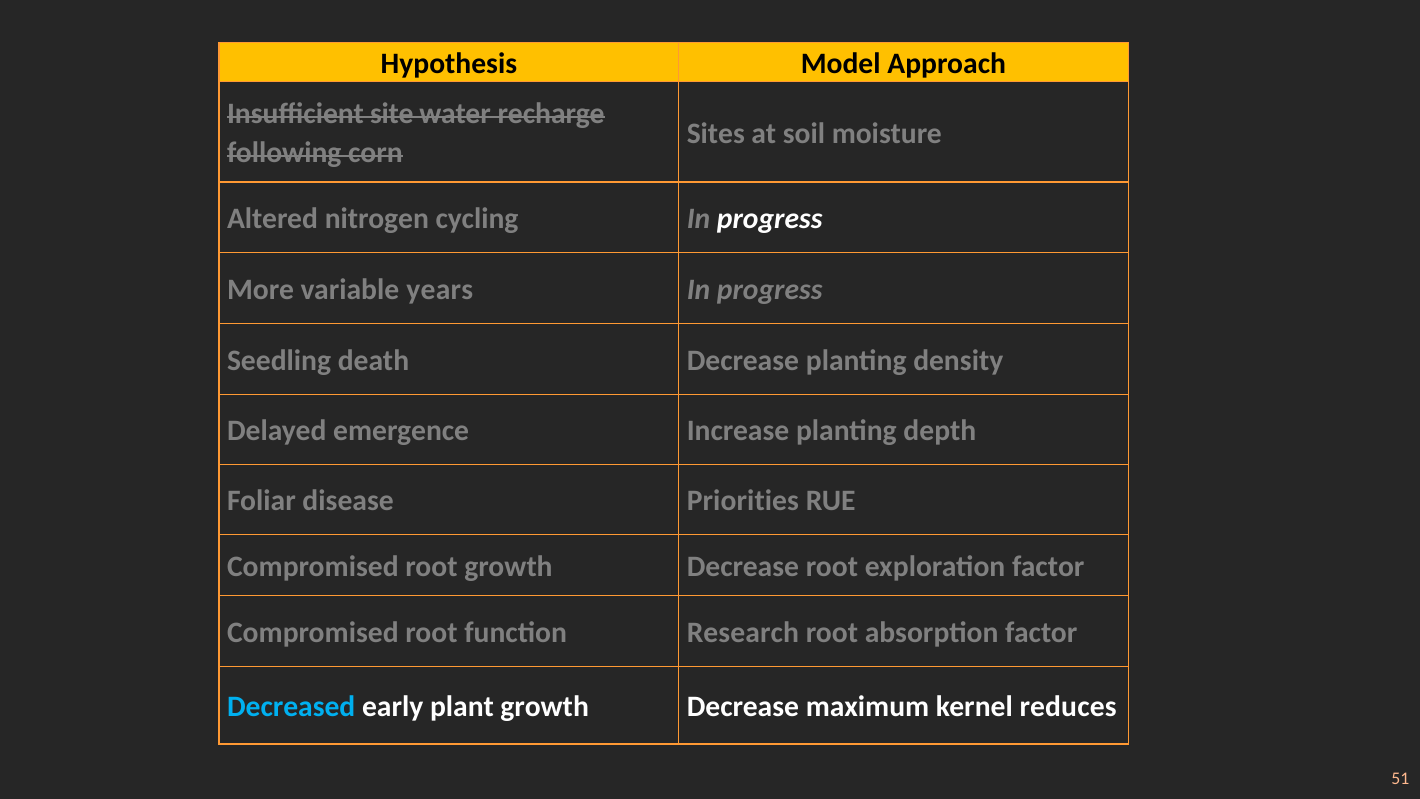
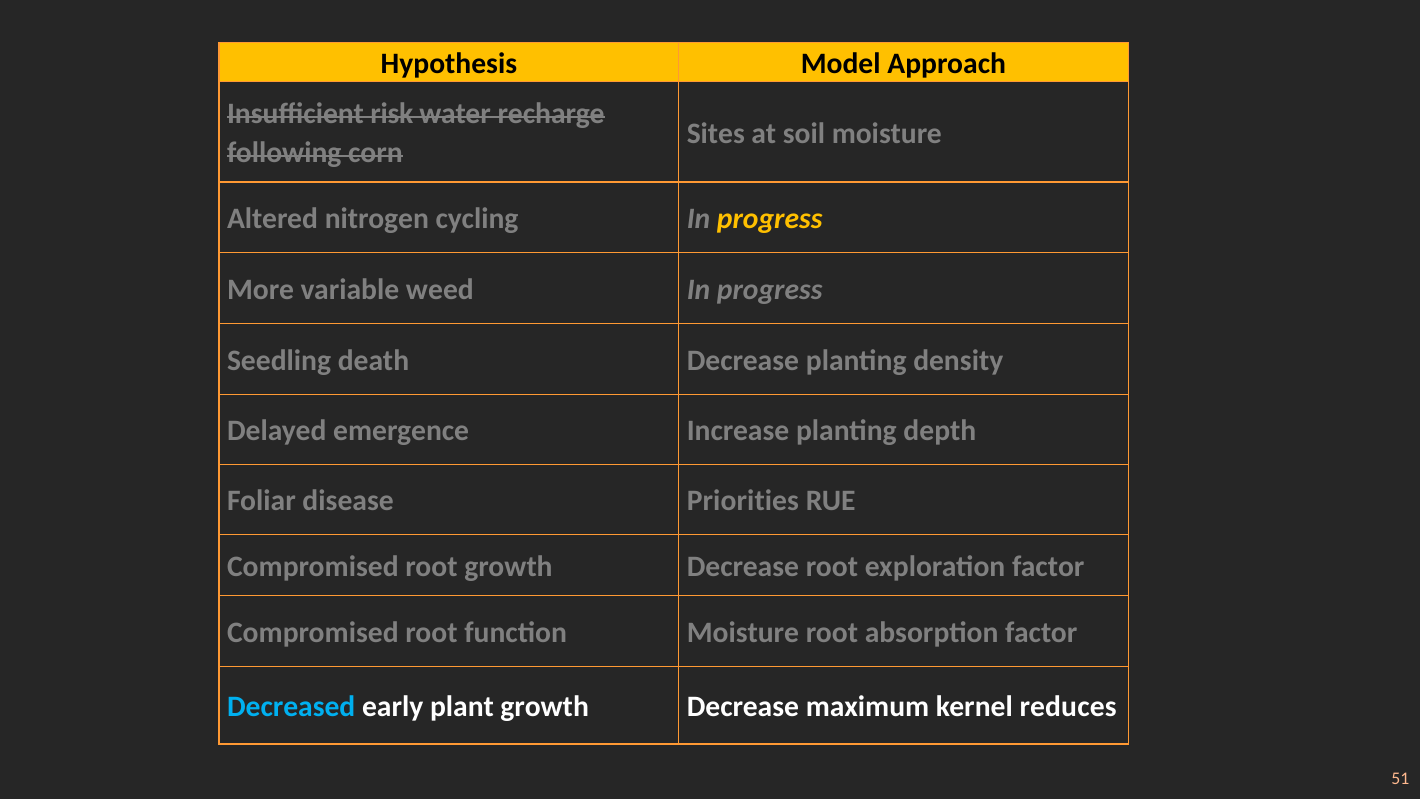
site: site -> risk
progress at (770, 219) colour: white -> yellow
years: years -> weed
function Research: Research -> Moisture
